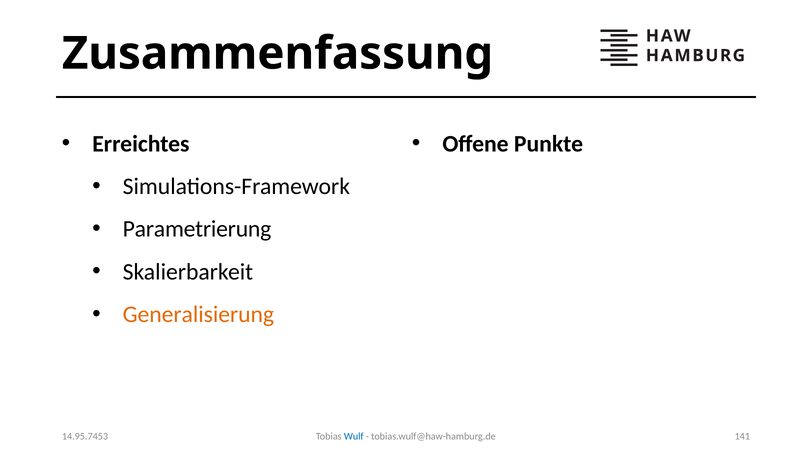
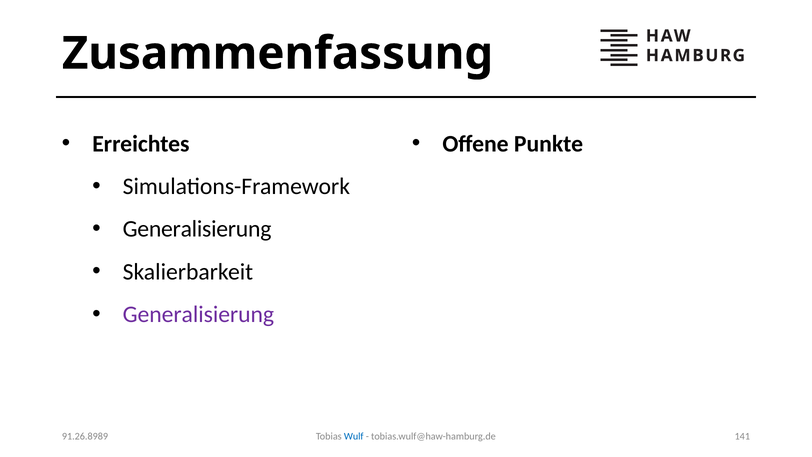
Parametrierung at (197, 229): Parametrierung -> Generalisierung
Generalisierung at (198, 314) colour: orange -> purple
14.95.7453: 14.95.7453 -> 91.26.8989
